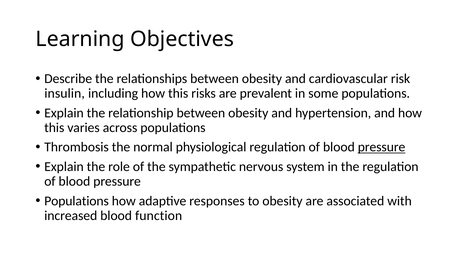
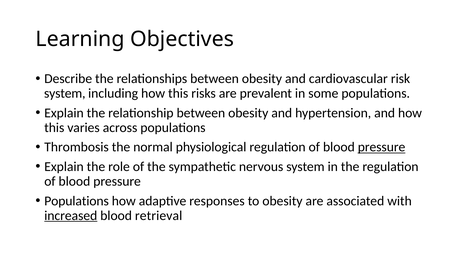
insulin at (65, 93): insulin -> system
increased underline: none -> present
function: function -> retrieval
